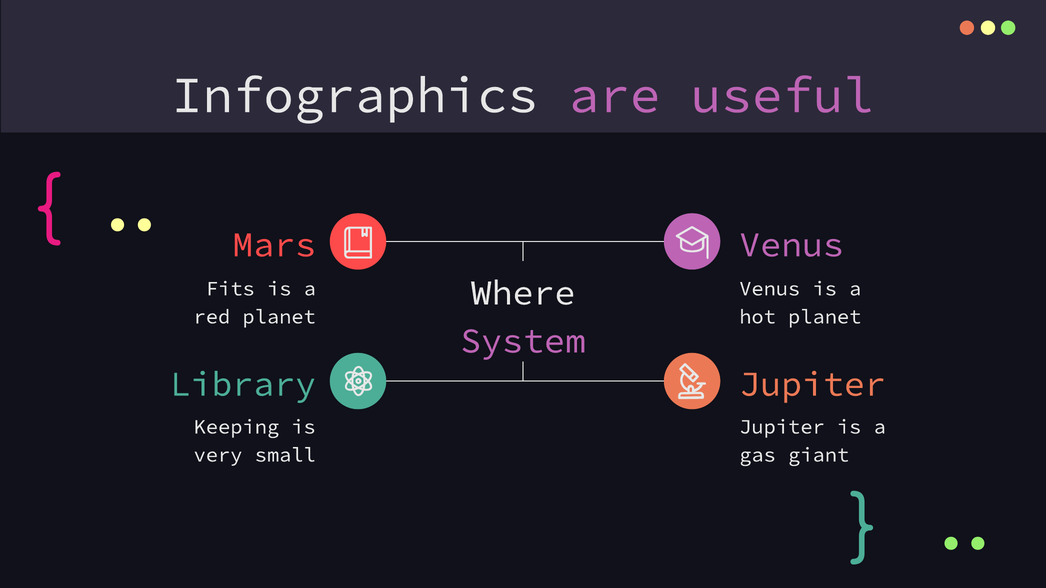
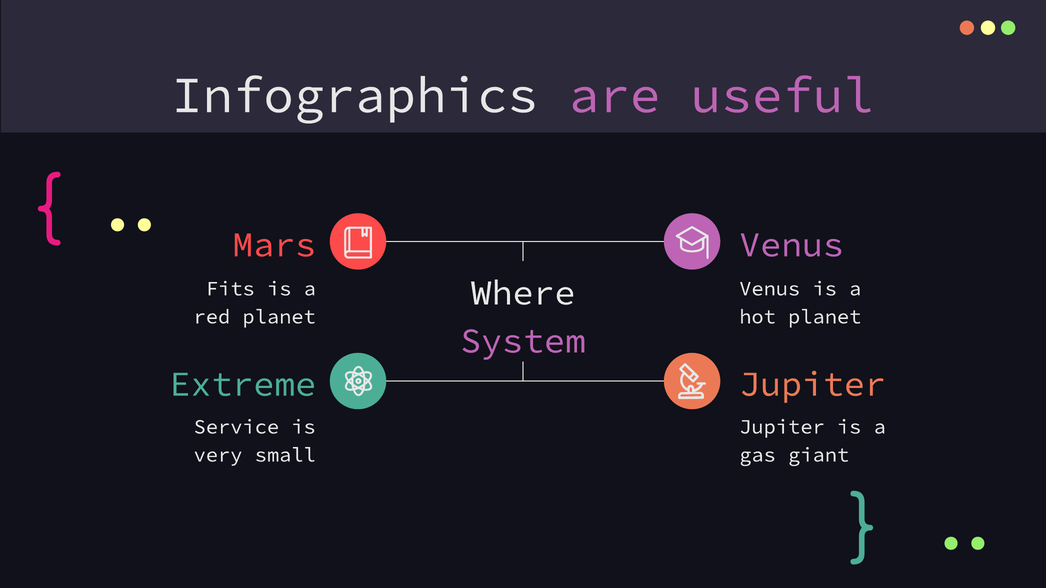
Library: Library -> Extreme
Keeping: Keeping -> Service
